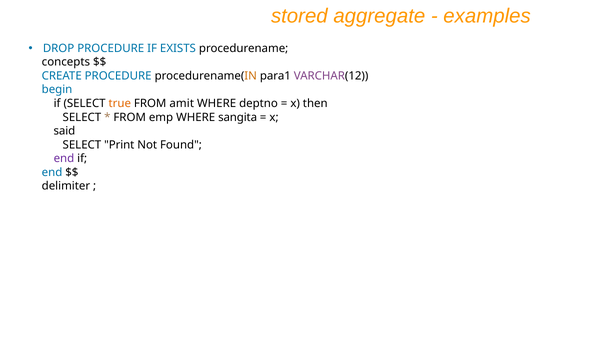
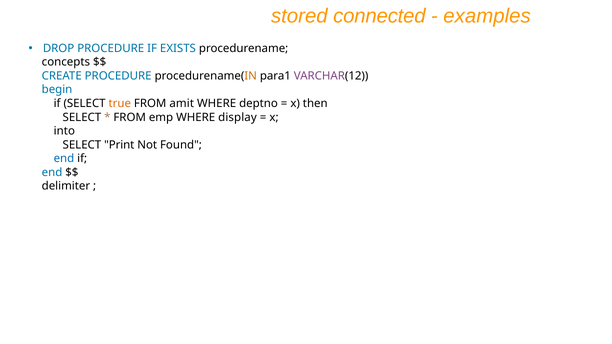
aggregate: aggregate -> connected
sangita: sangita -> display
said: said -> into
end at (64, 159) colour: purple -> blue
